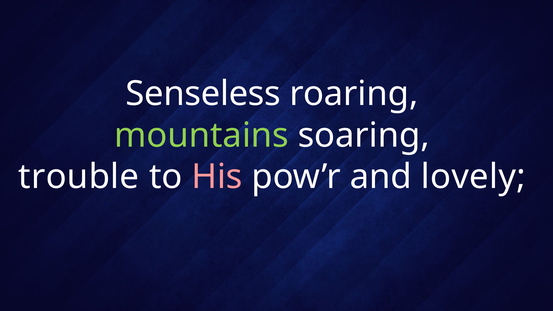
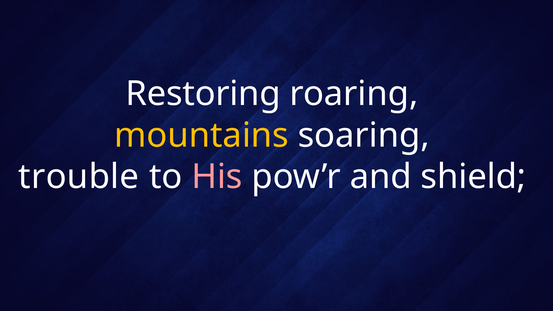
Senseless: Senseless -> Restoring
mountains colour: light green -> yellow
lovely: lovely -> shield
